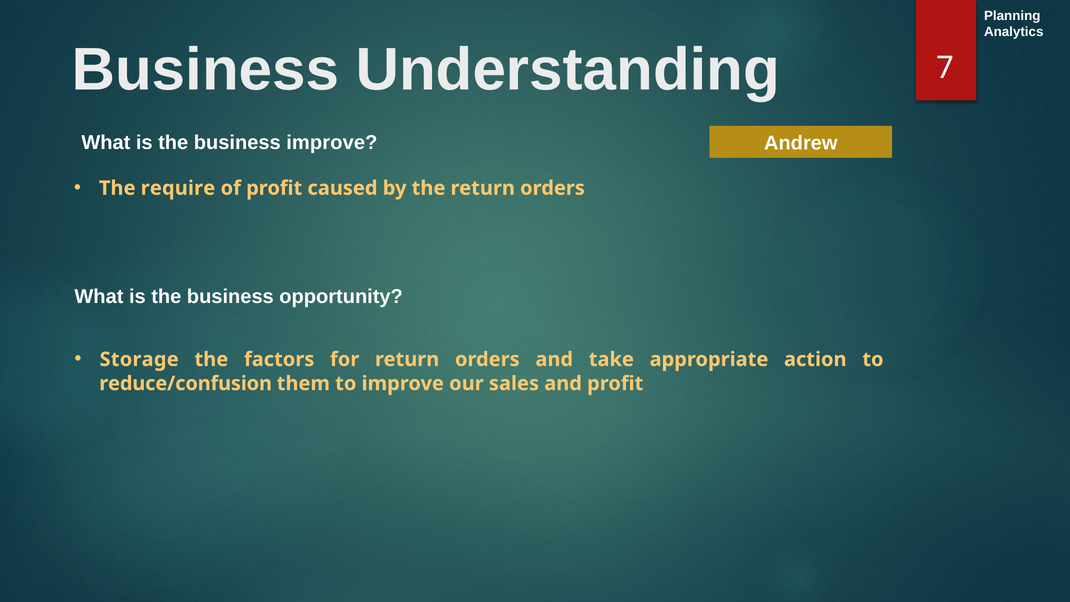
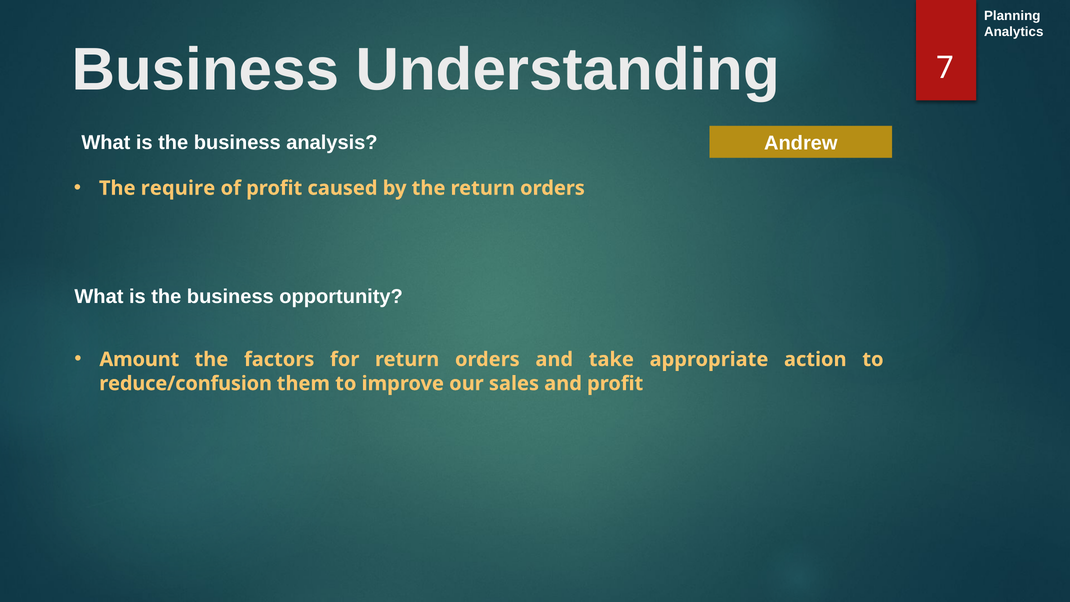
business improve: improve -> analysis
Storage: Storage -> Amount
